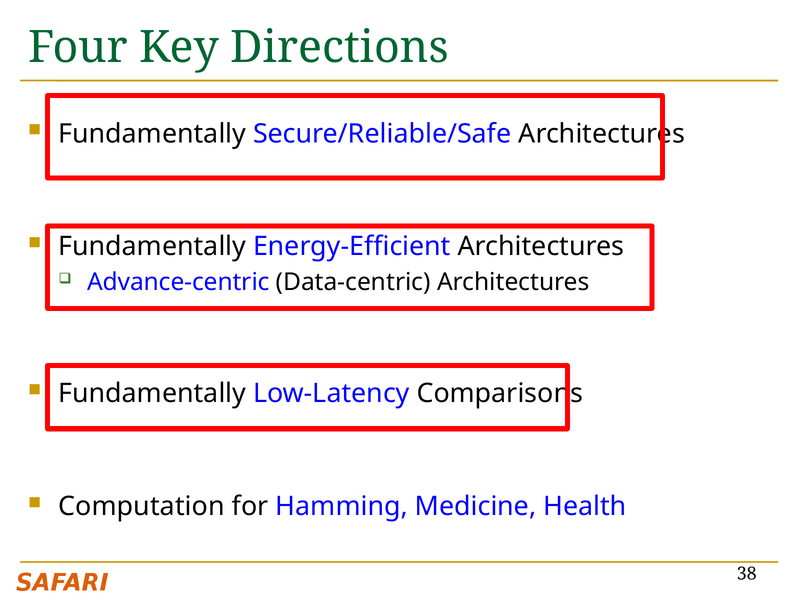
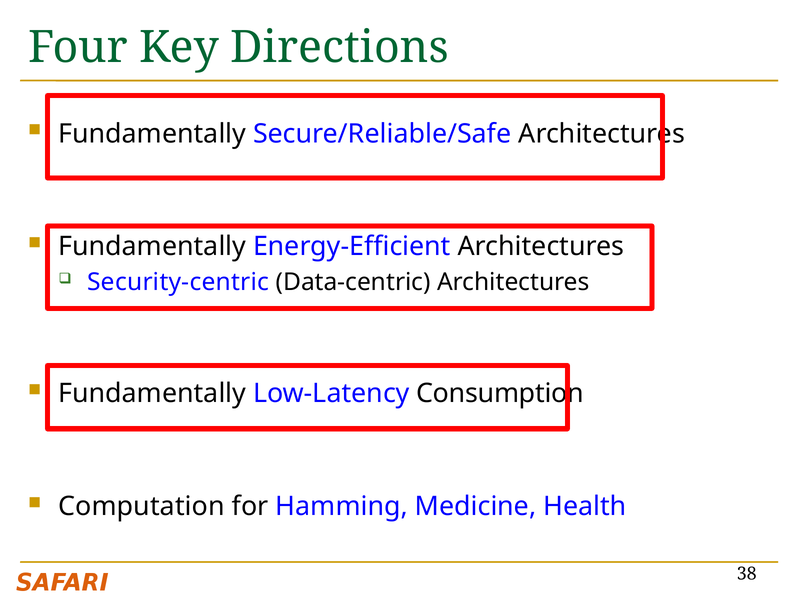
Advance-centric: Advance-centric -> Security-centric
Comparisons: Comparisons -> Consumption
